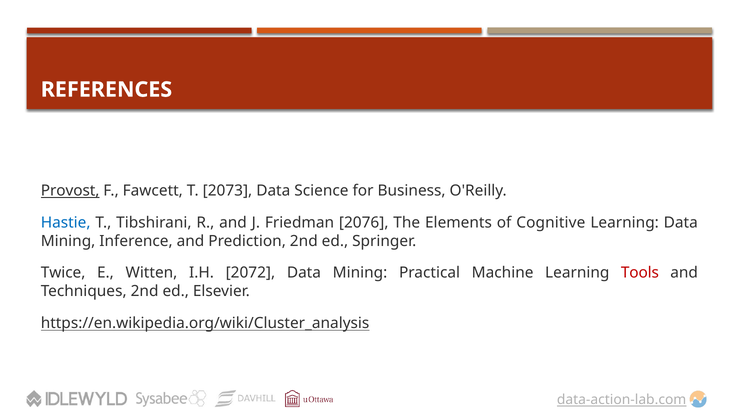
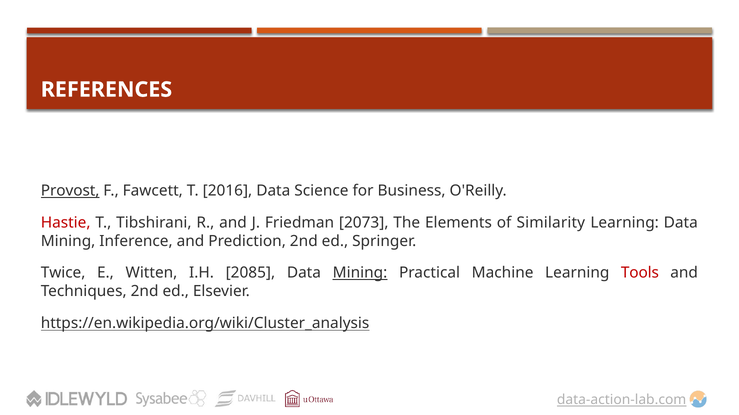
2073: 2073 -> 2016
Hastie colour: blue -> red
2076: 2076 -> 2073
Cognitive: Cognitive -> Similarity
2072: 2072 -> 2085
Mining at (360, 273) underline: none -> present
